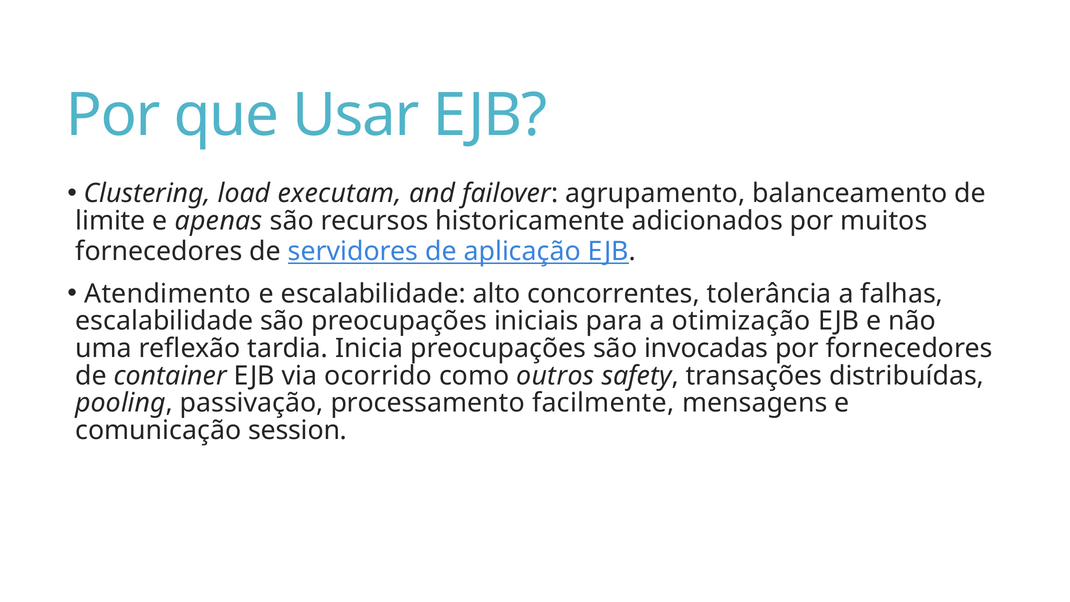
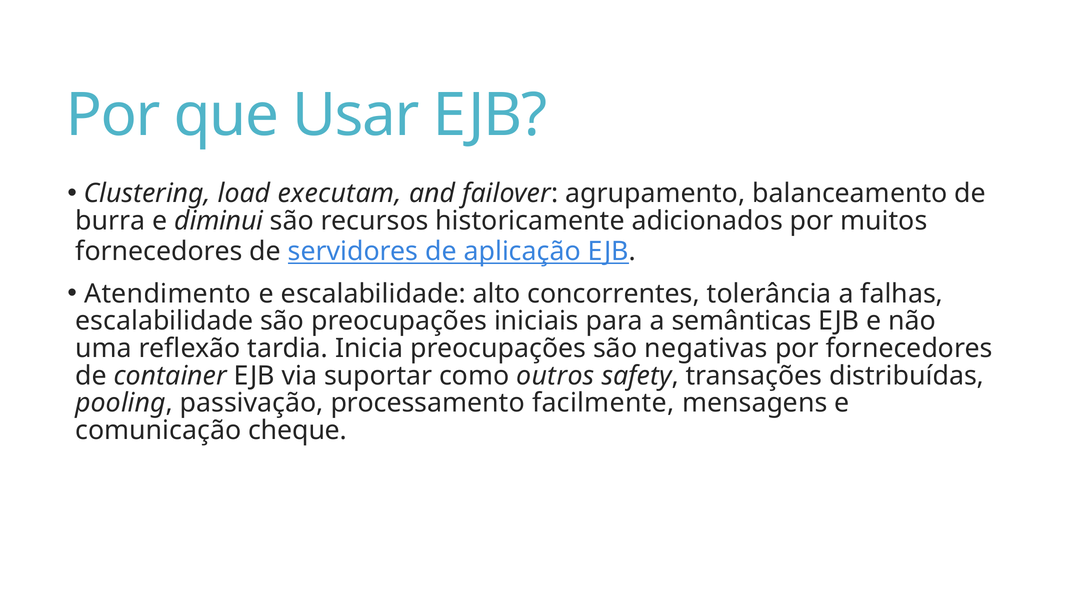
limite: limite -> burra
apenas: apenas -> diminui
otimização: otimização -> semânticas
invocadas: invocadas -> negativas
ocorrido: ocorrido -> suportar
session: session -> cheque
